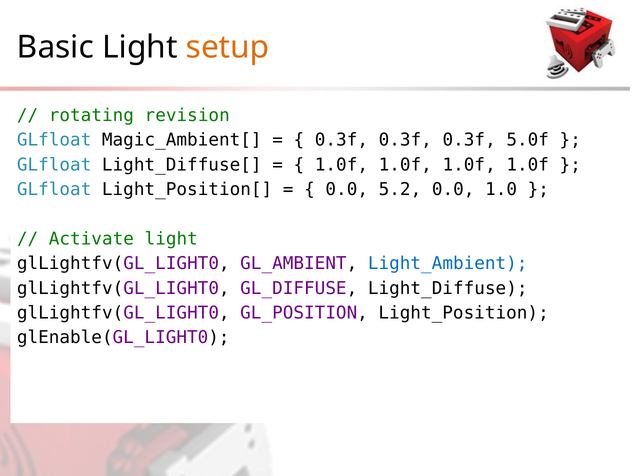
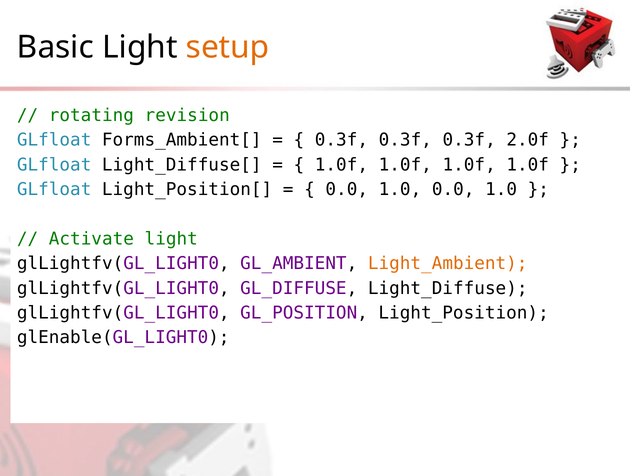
Magic_Ambient[: Magic_Ambient[ -> Forms_Ambient[
5.0f: 5.0f -> 2.0f
5.2 at (400, 190): 5.2 -> 1.0
Light_Ambient colour: blue -> orange
